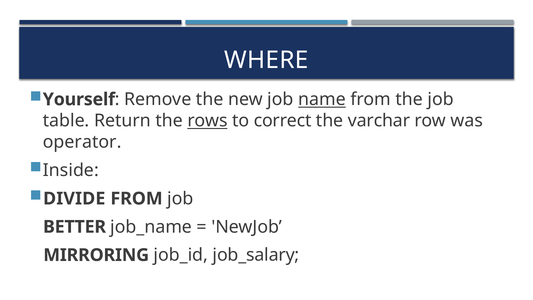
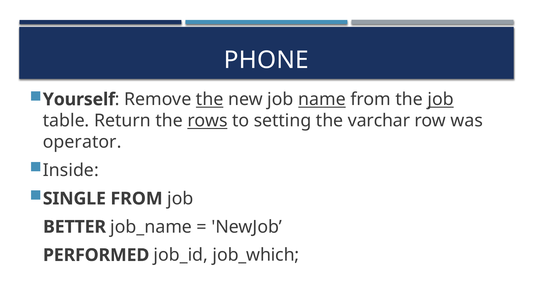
WHERE: WHERE -> PHONE
the at (210, 99) underline: none -> present
job at (441, 99) underline: none -> present
correct: correct -> setting
DIVIDE: DIVIDE -> SINGLE
MIRRORING: MIRRORING -> PERFORMED
job_salary: job_salary -> job_which
